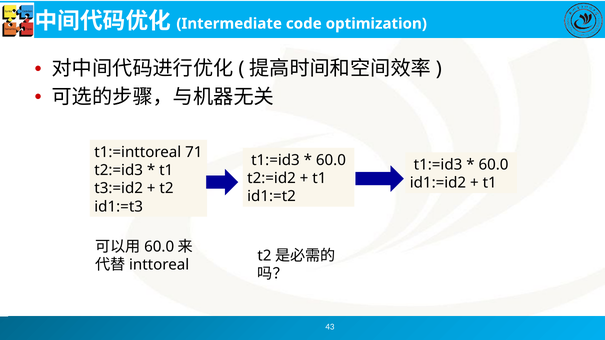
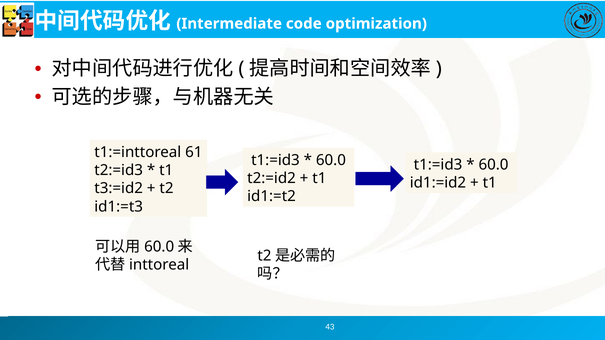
71: 71 -> 61
